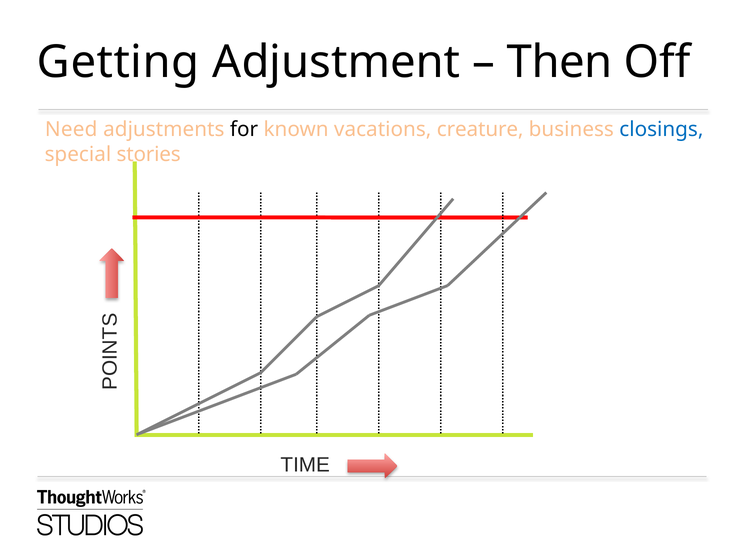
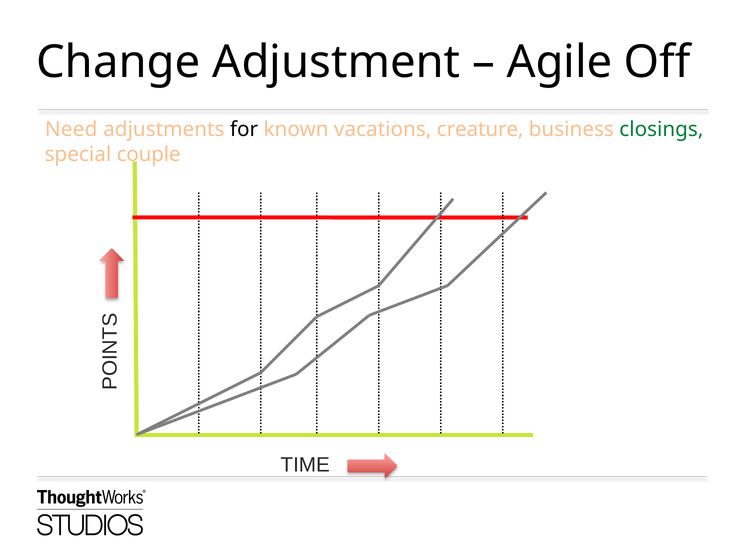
Getting: Getting -> Change
Then: Then -> Agile
closings colour: blue -> green
stories: stories -> couple
